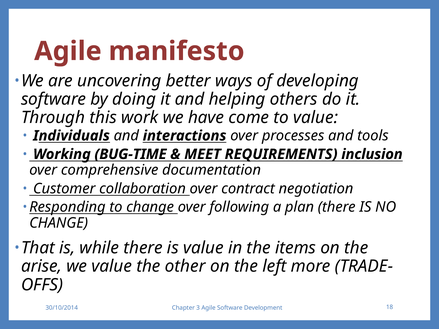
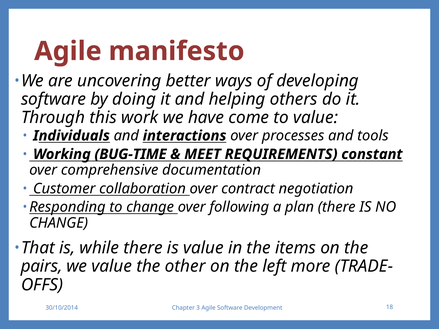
inclusion: inclusion -> constant
arise: arise -> pairs
